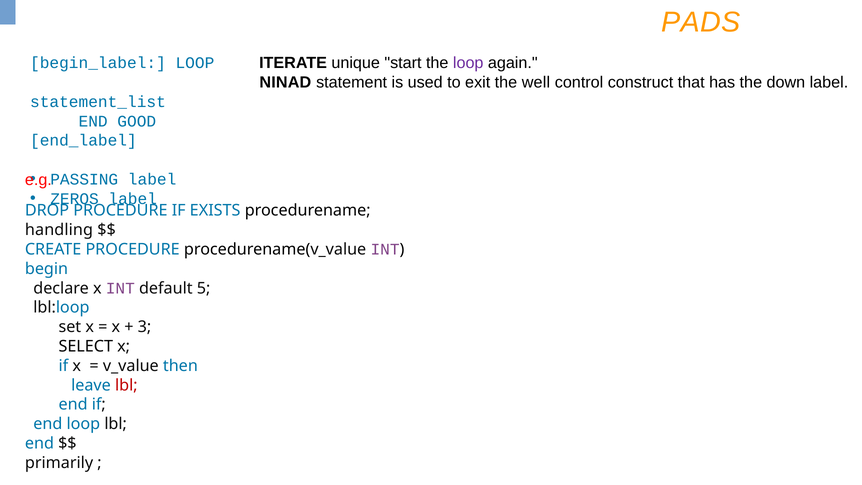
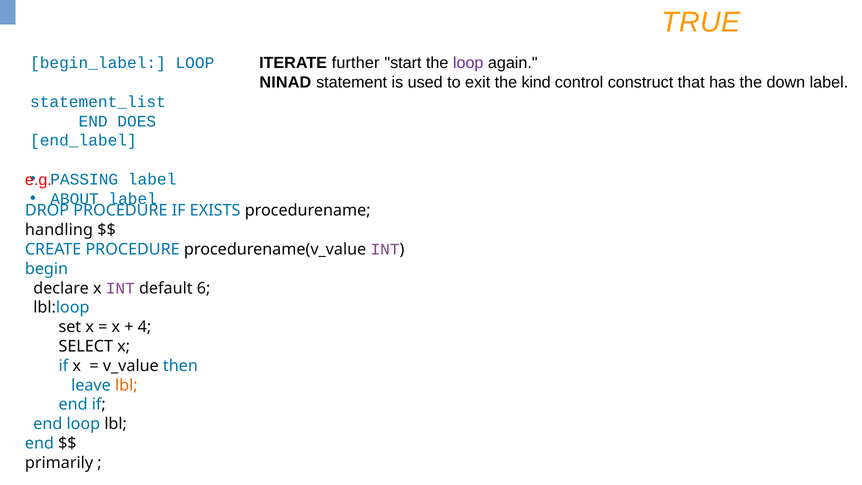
PADS: PADS -> TRUE
unique: unique -> further
well: well -> kind
GOOD: GOOD -> DOES
ZEROS: ZEROS -> ABOUT
5: 5 -> 6
3: 3 -> 4
lbl at (126, 385) colour: red -> orange
